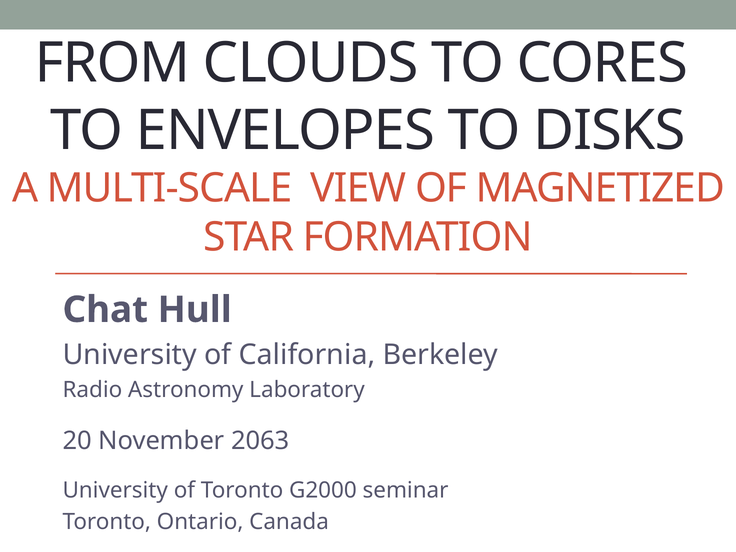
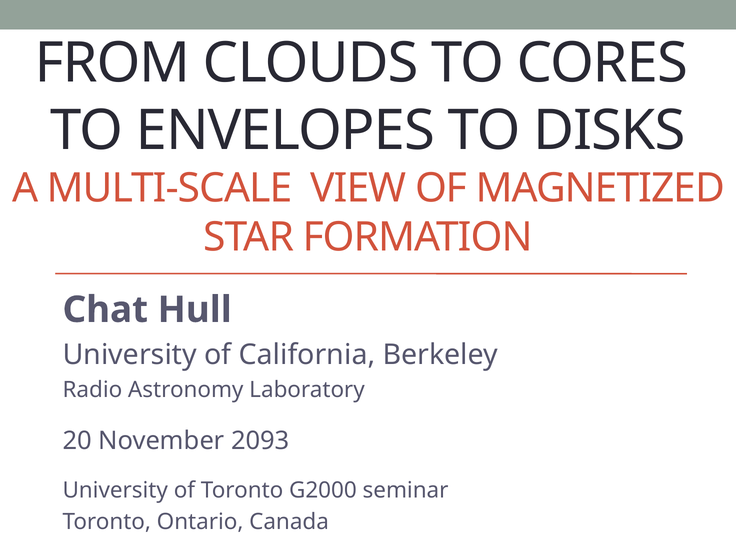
2063: 2063 -> 2093
